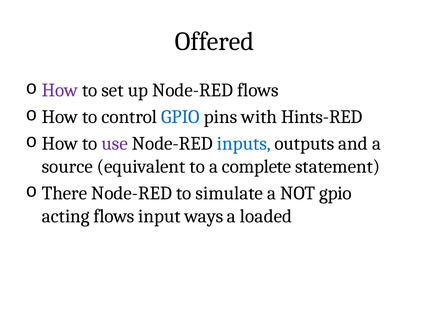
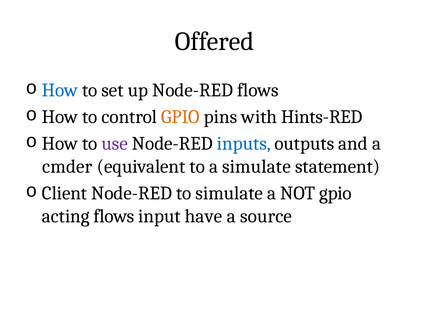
How at (60, 90) colour: purple -> blue
GPIO at (180, 117) colour: blue -> orange
source: source -> cmder
a complete: complete -> simulate
There: There -> Client
ways: ways -> have
loaded: loaded -> source
